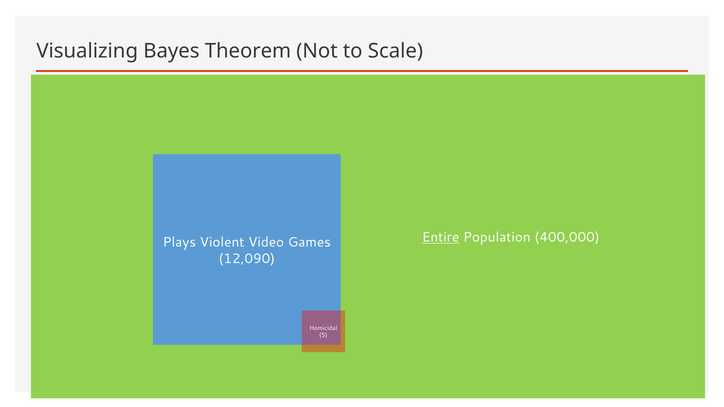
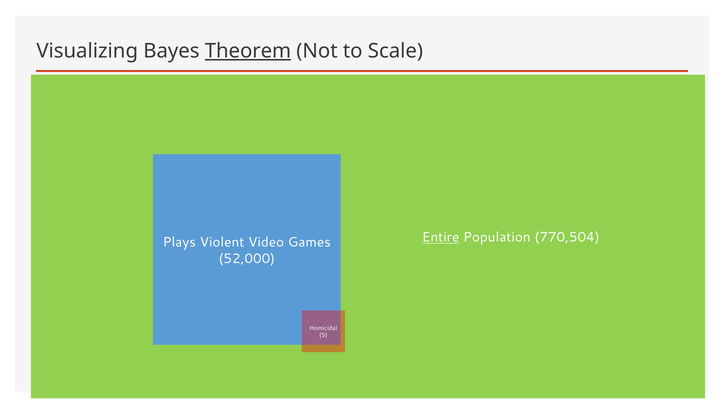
Theorem underline: none -> present
400,000: 400,000 -> 770,504
12,090: 12,090 -> 52,000
